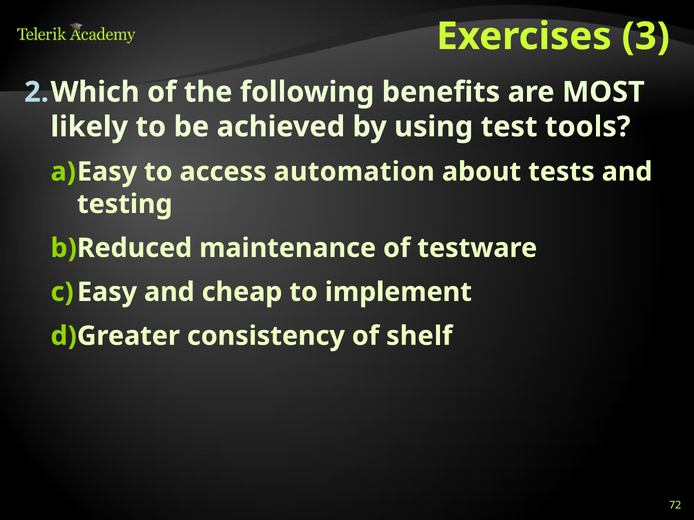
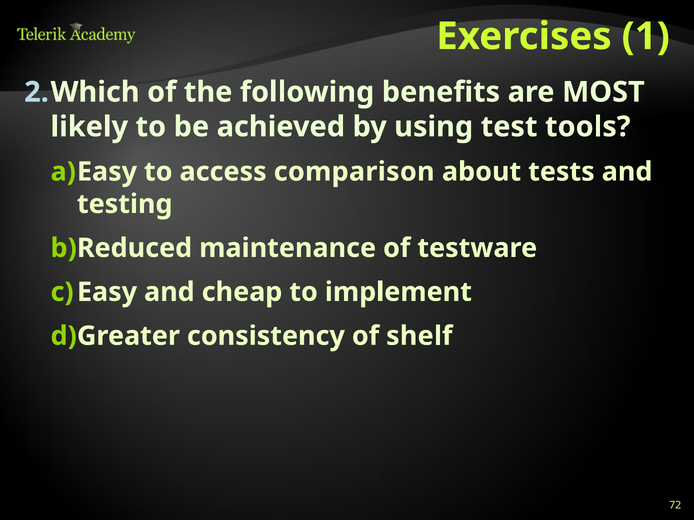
3: 3 -> 1
automation: automation -> comparison
